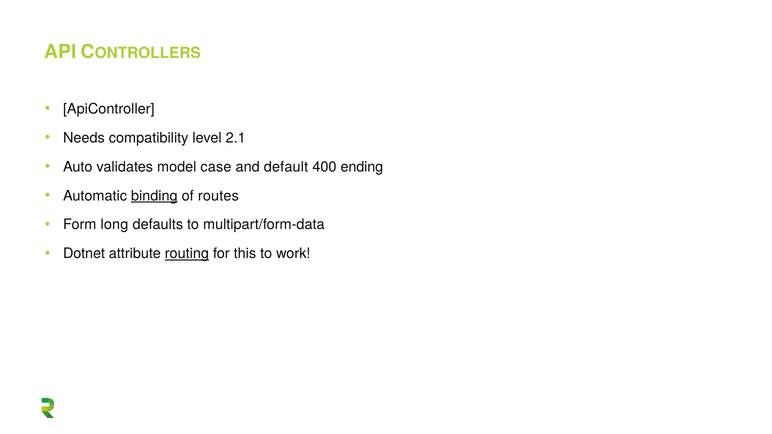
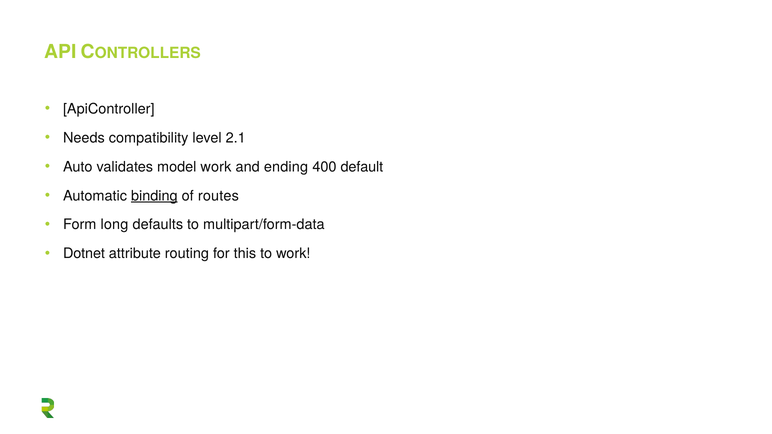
model case: case -> work
default: default -> ending
ending: ending -> default
routing underline: present -> none
